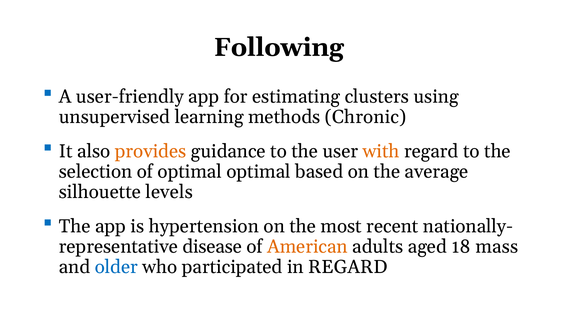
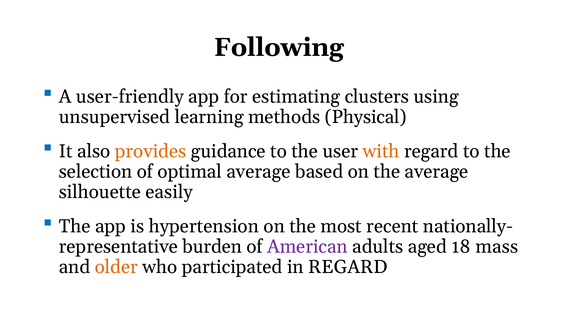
Chronic: Chronic -> Physical
optimal optimal: optimal -> average
levels: levels -> easily
disease: disease -> burden
American colour: orange -> purple
older colour: blue -> orange
